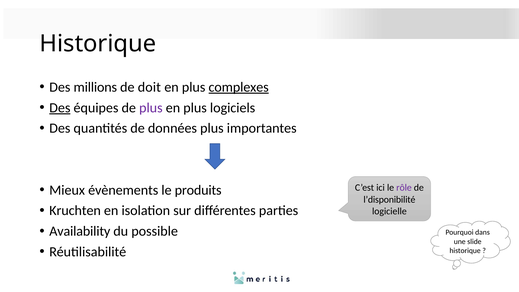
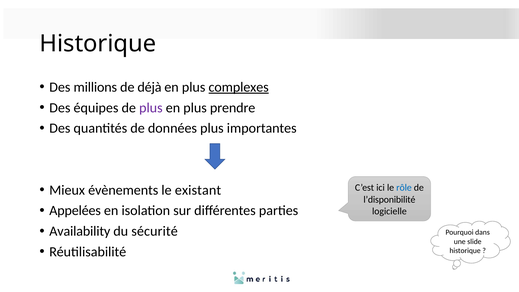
doit: doit -> déjà
Des at (60, 108) underline: present -> none
logiciels: logiciels -> prendre
produits: produits -> existant
rôle colour: purple -> blue
Kruchten: Kruchten -> Appelées
possible: possible -> sécurité
